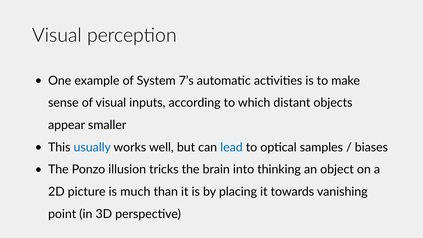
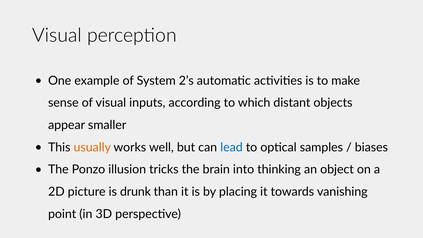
7’s: 7’s -> 2’s
usually colour: blue -> orange
much: much -> drunk
